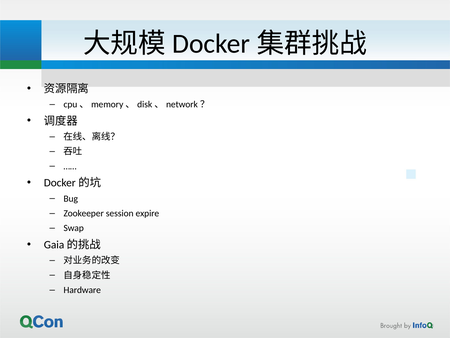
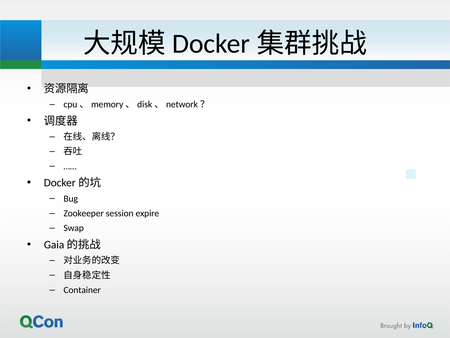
Hardware: Hardware -> Container
